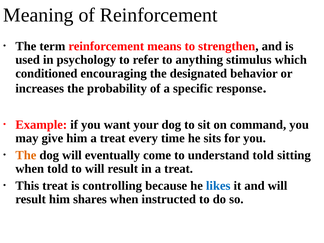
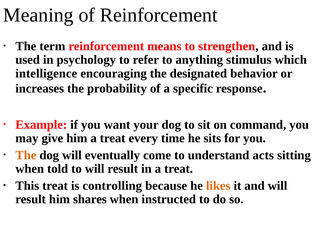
conditioned: conditioned -> intelligence
understand told: told -> acts
likes colour: blue -> orange
